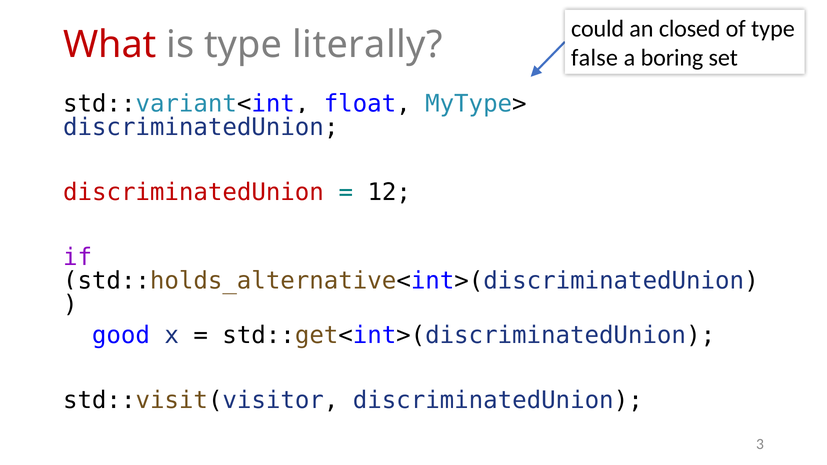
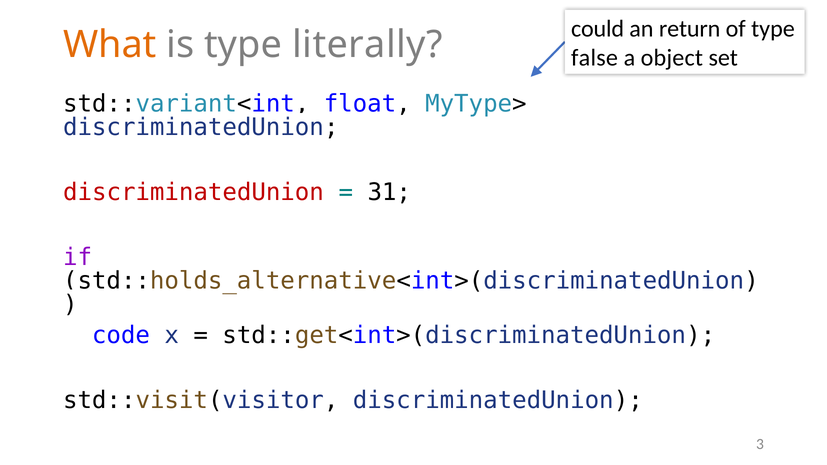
closed: closed -> return
What colour: red -> orange
boring: boring -> object
12: 12 -> 31
good: good -> code
